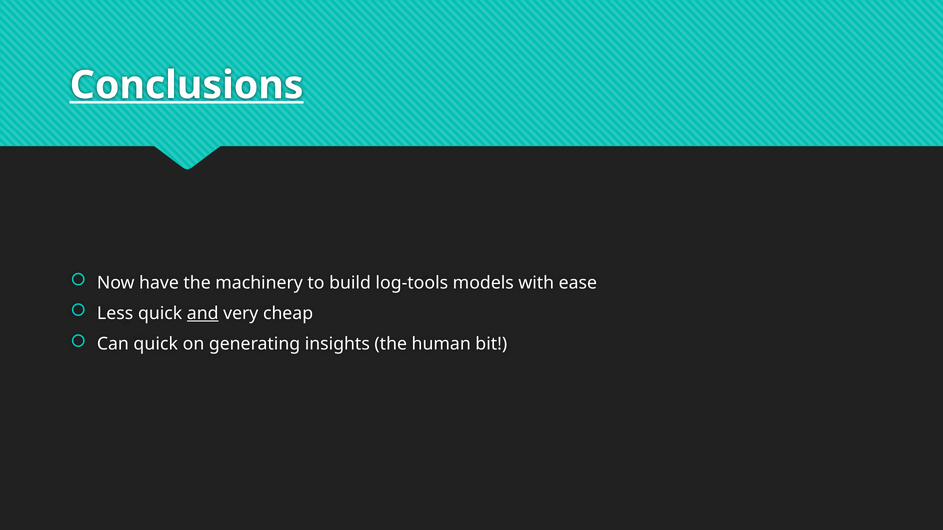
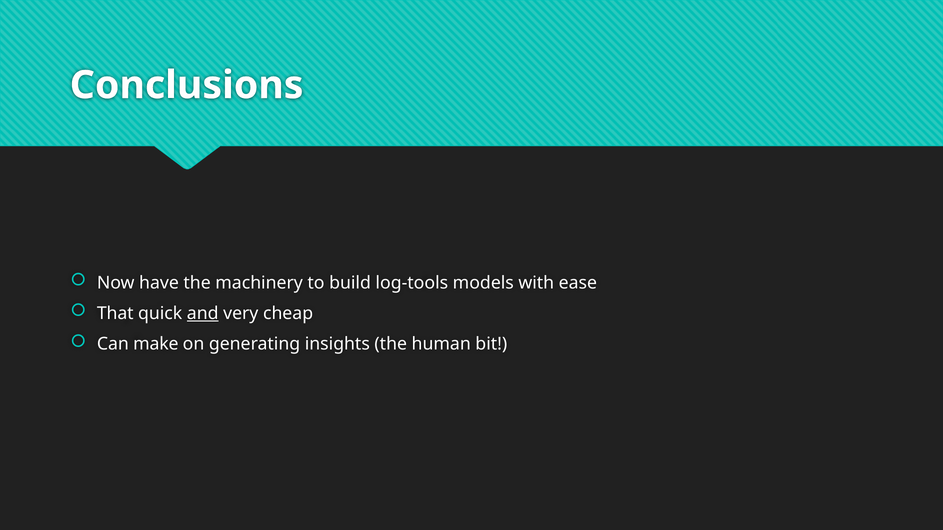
Conclusions underline: present -> none
Less: Less -> That
Can quick: quick -> make
